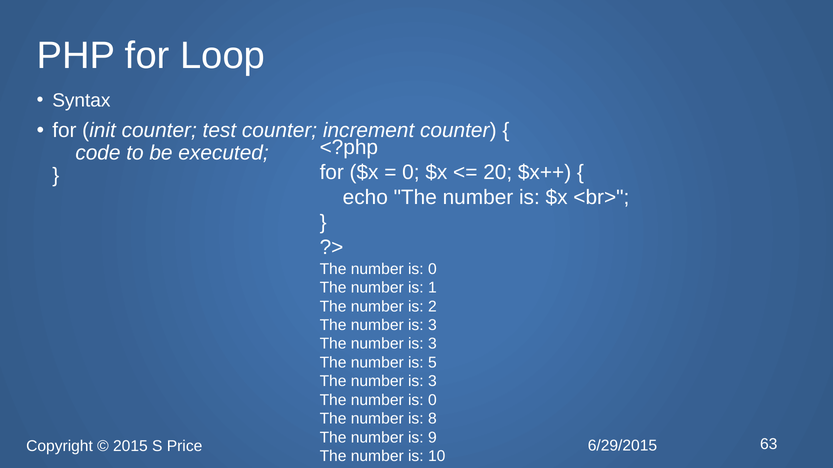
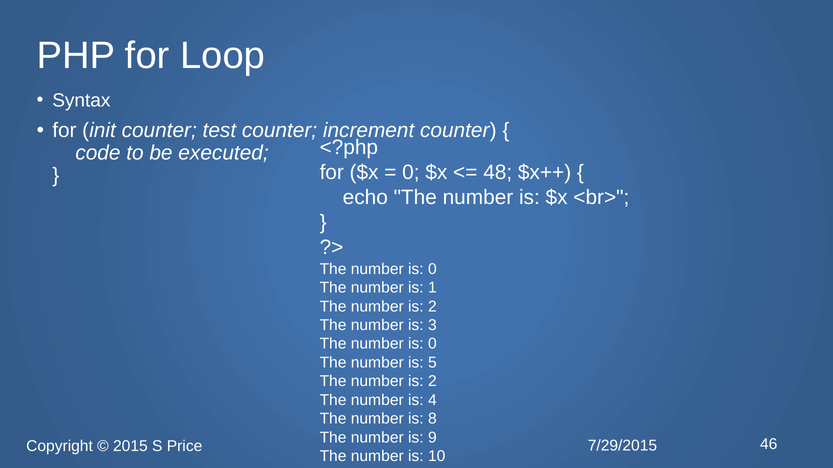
20: 20 -> 48
3 at (432, 344): 3 -> 0
3 at (432, 382): 3 -> 2
0 at (432, 400): 0 -> 4
6/29/2015: 6/29/2015 -> 7/29/2015
63: 63 -> 46
